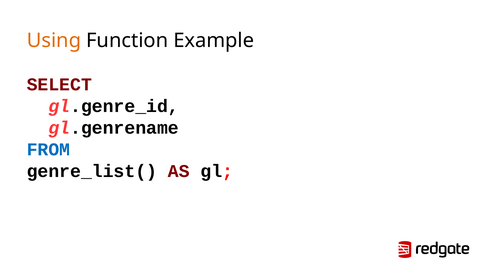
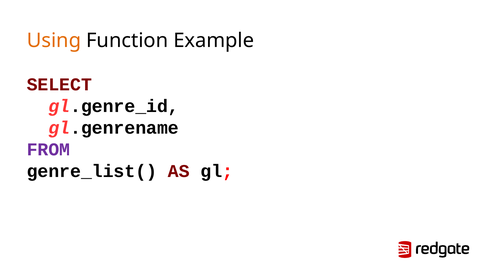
FROM colour: blue -> purple
